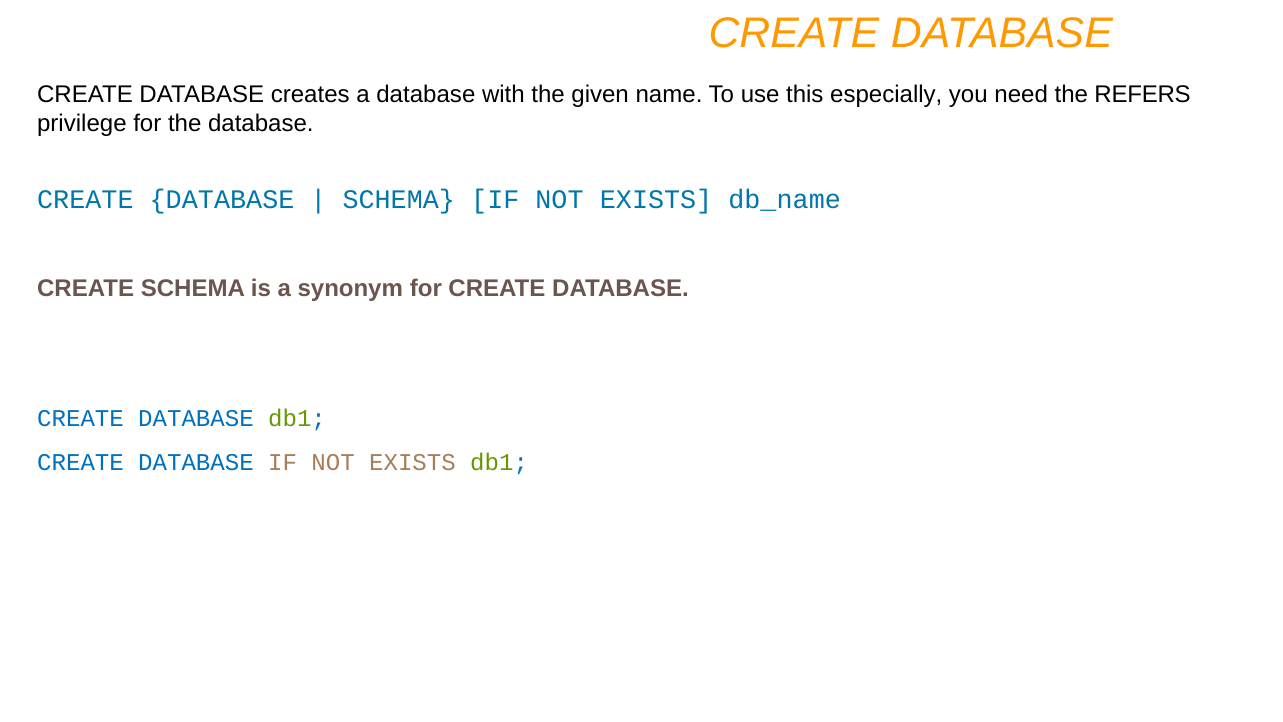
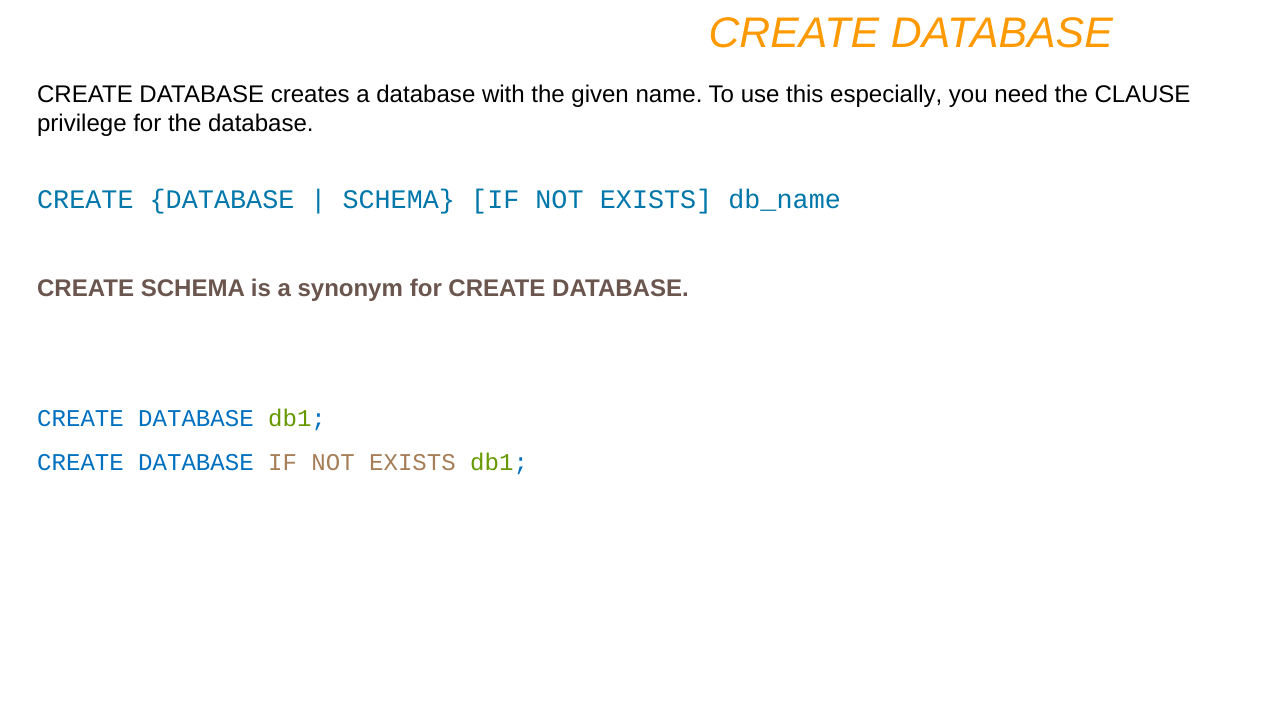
REFERS: REFERS -> CLAUSE
